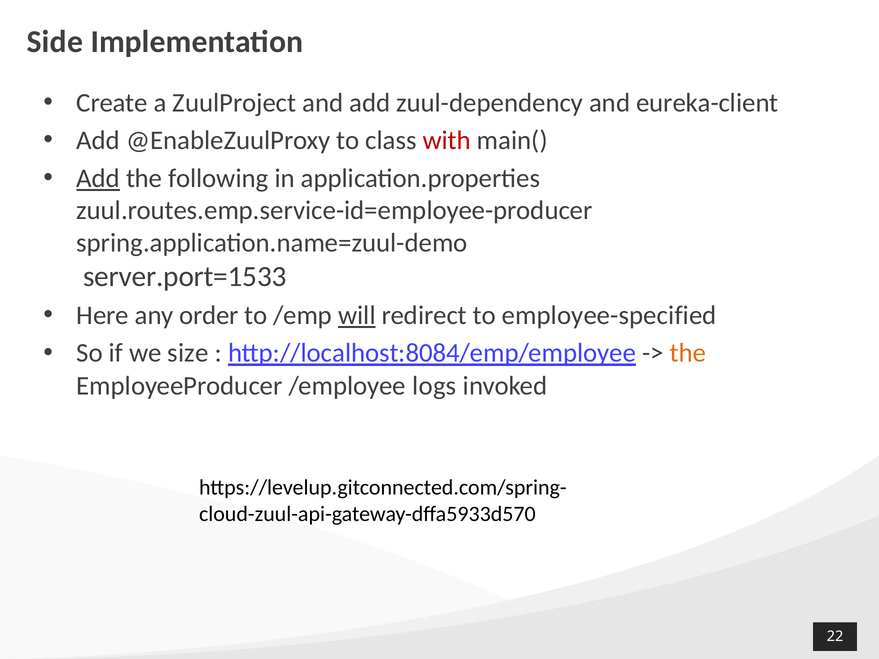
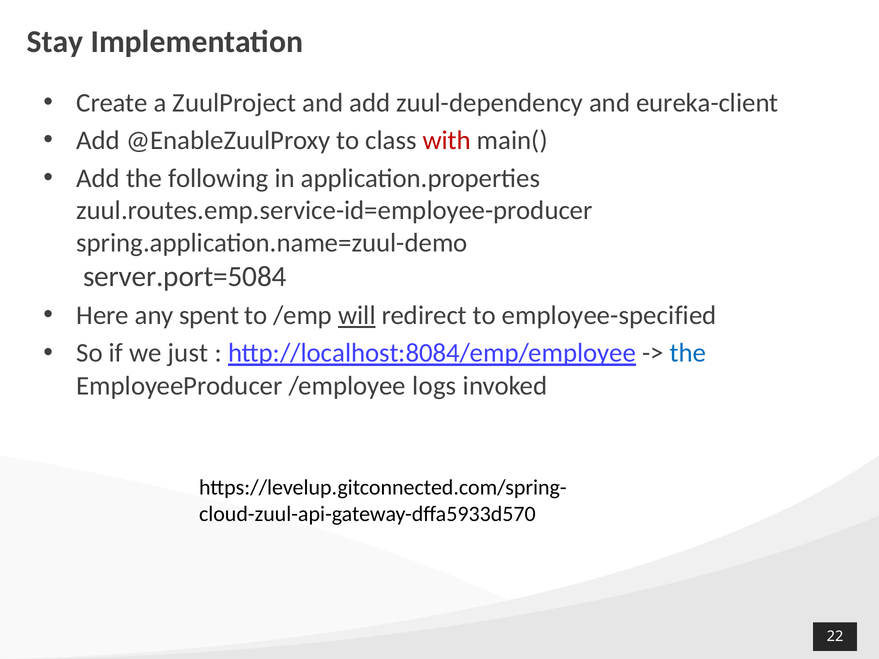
Side: Side -> Stay
Add at (98, 178) underline: present -> none
server.port=1533: server.port=1533 -> server.port=5084
order: order -> spent
size: size -> just
the at (688, 353) colour: orange -> blue
